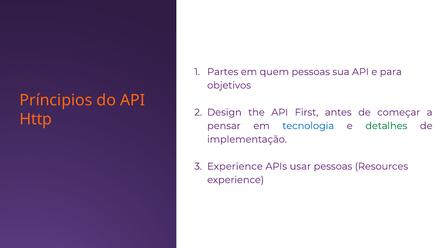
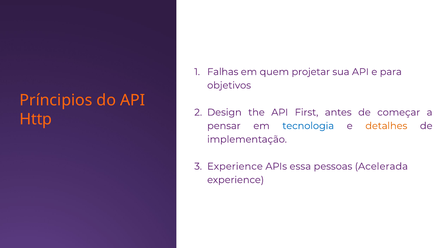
Partes: Partes -> Falhas
quem pessoas: pessoas -> projetar
detalhes colour: green -> orange
usar: usar -> essa
Resources: Resources -> Acelerada
